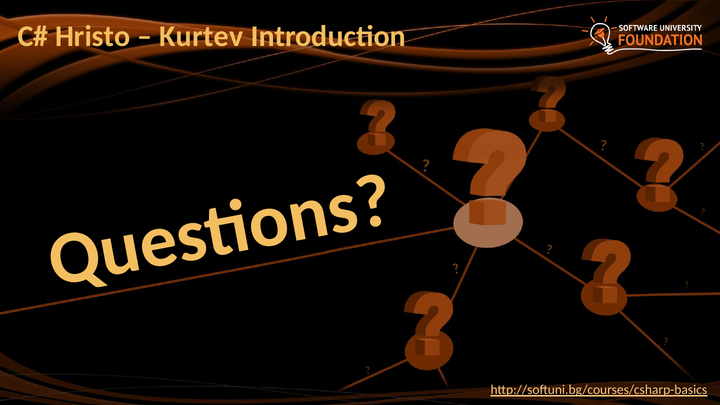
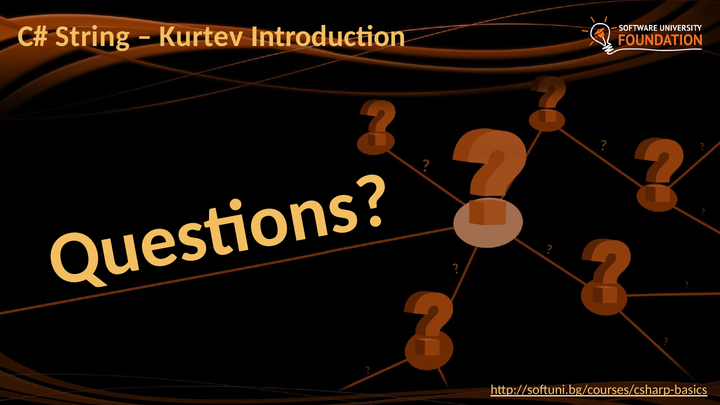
Hristo: Hristo -> String
